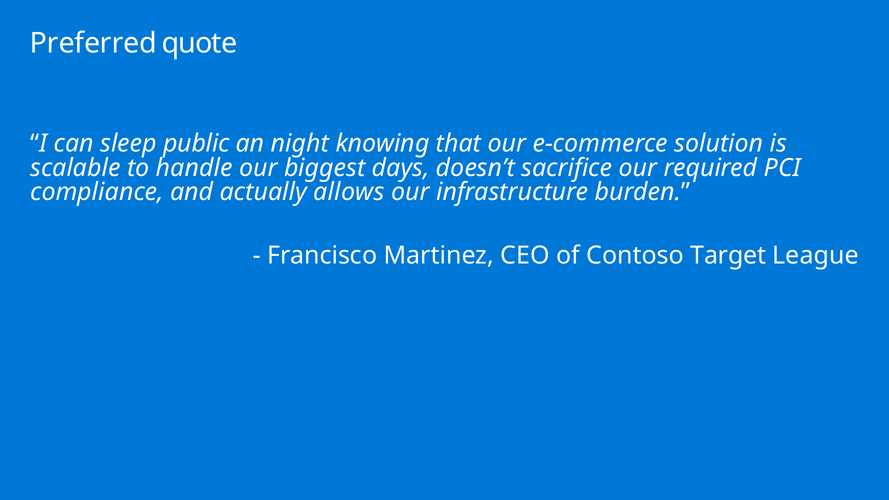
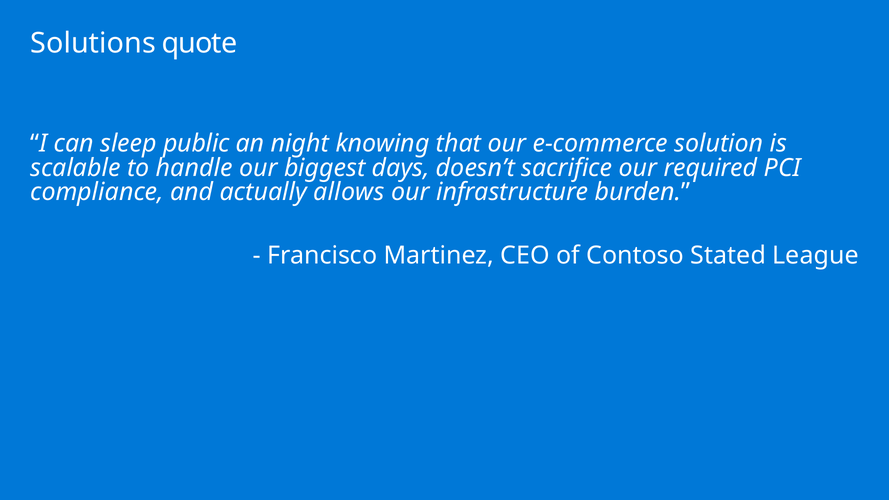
Preferred: Preferred -> Solutions
Target: Target -> Stated
